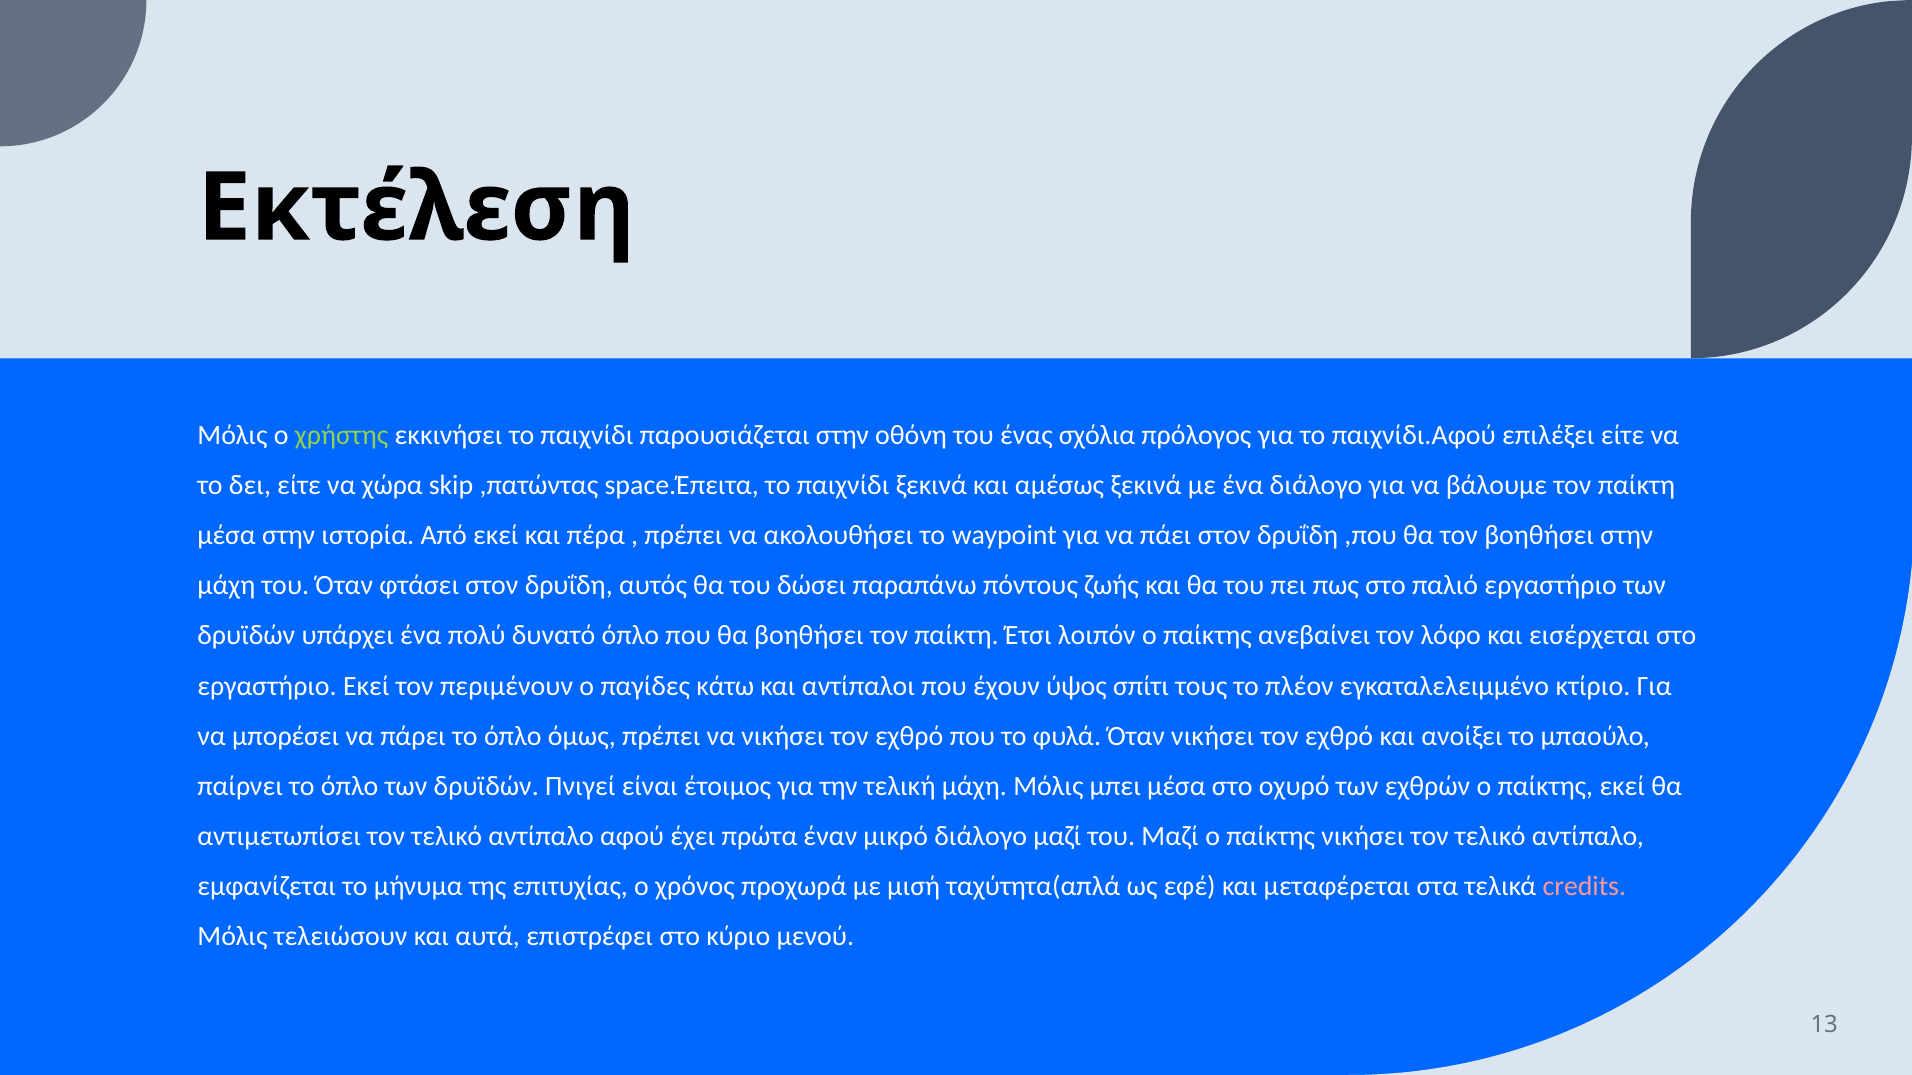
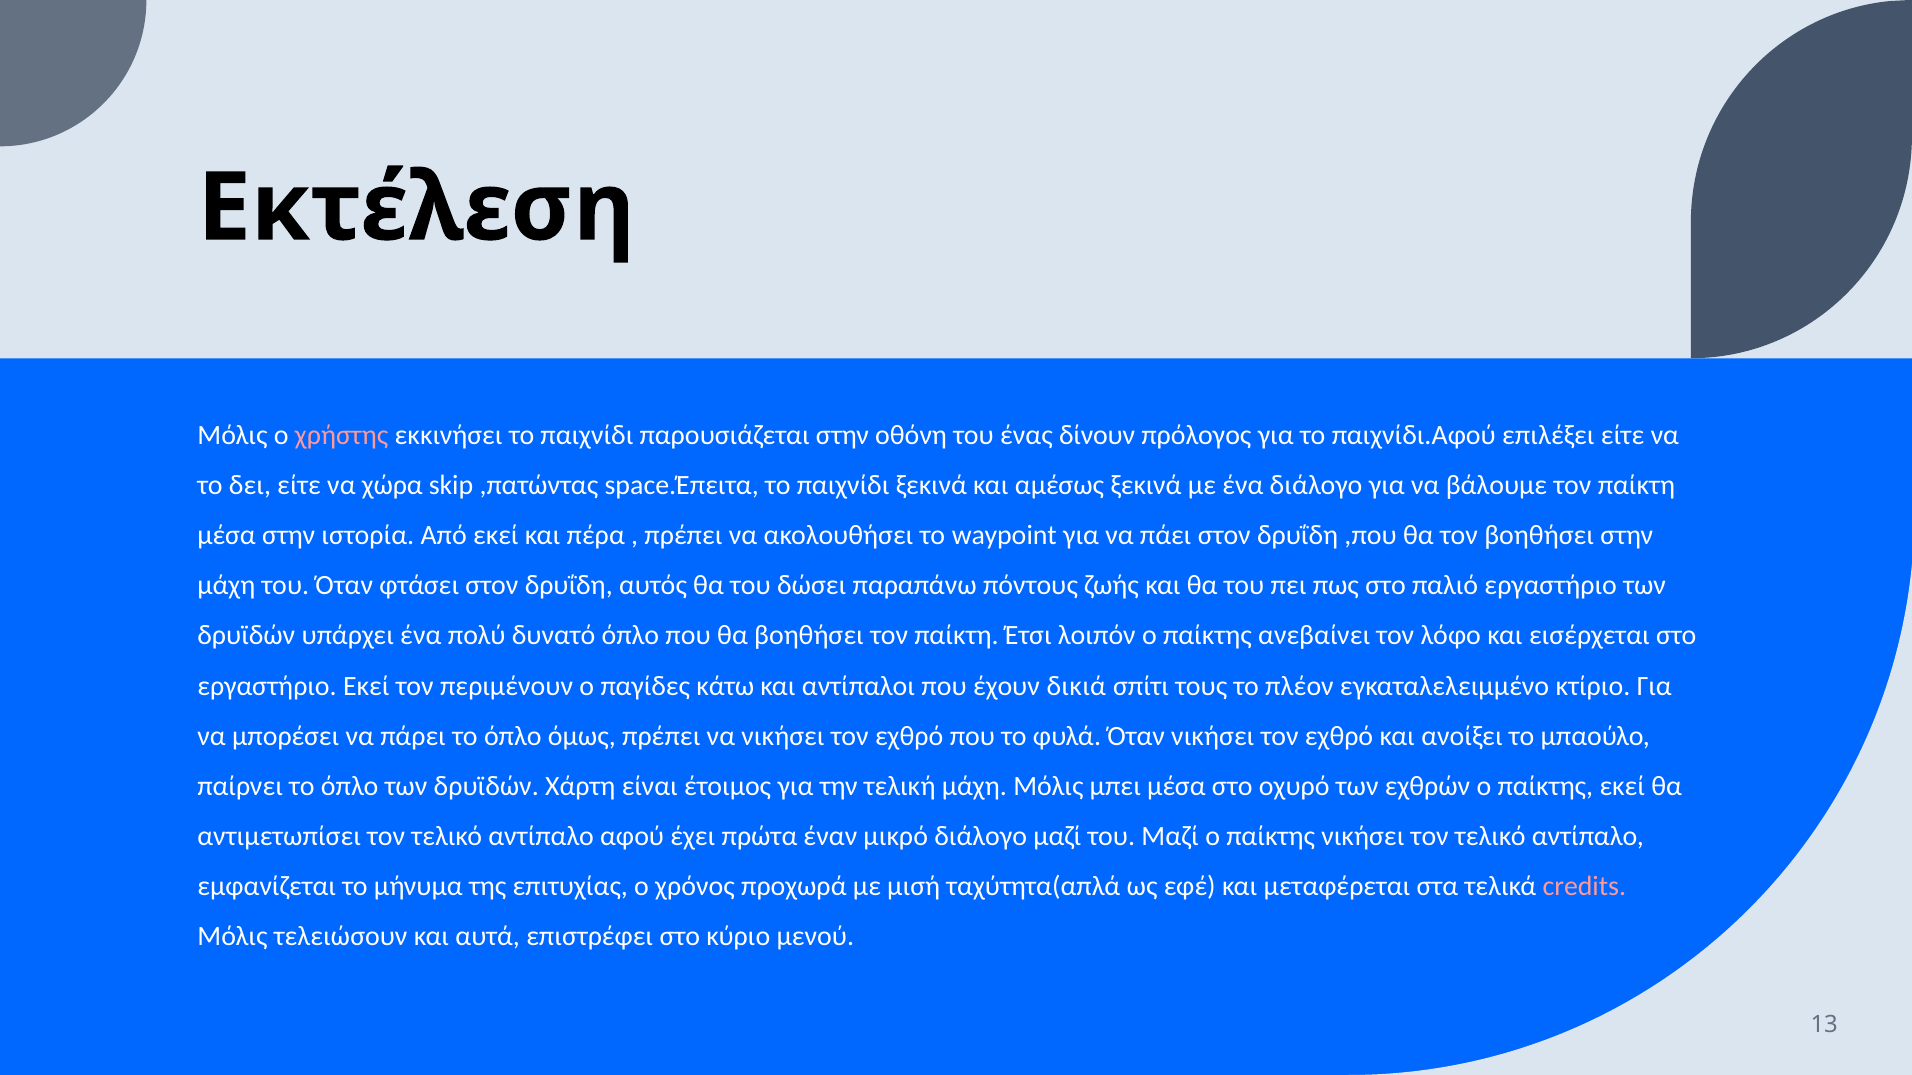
χρήστης colour: light green -> pink
σχόλια: σχόλια -> δίνουν
ύψος: ύψος -> δικιά
Πνιγεί: Πνιγεί -> Χάρτη
